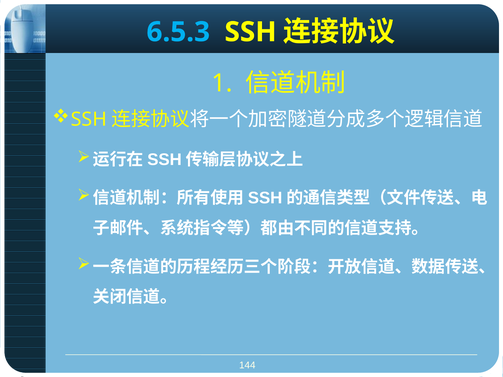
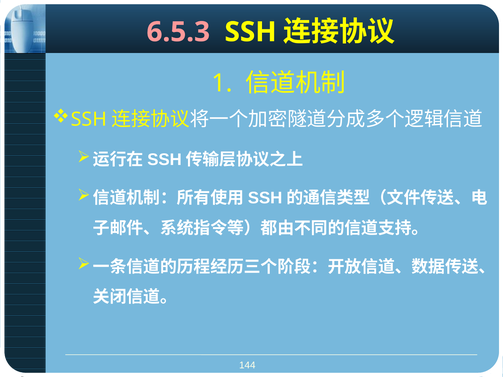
6.5.3 colour: light blue -> pink
